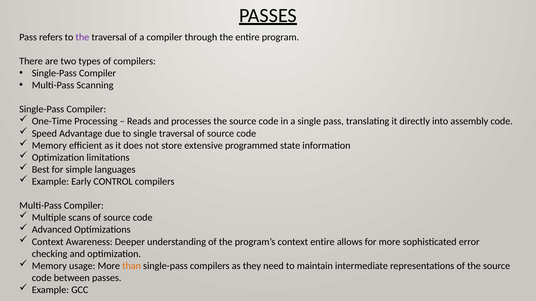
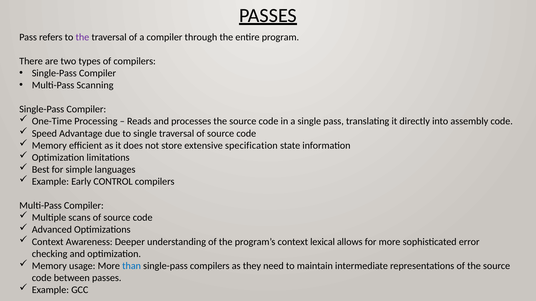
programmed: programmed -> specification
context entire: entire -> lexical
than colour: orange -> blue
